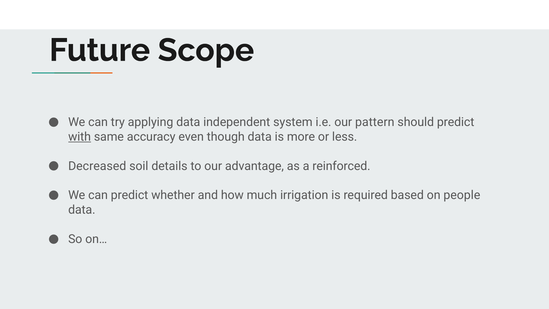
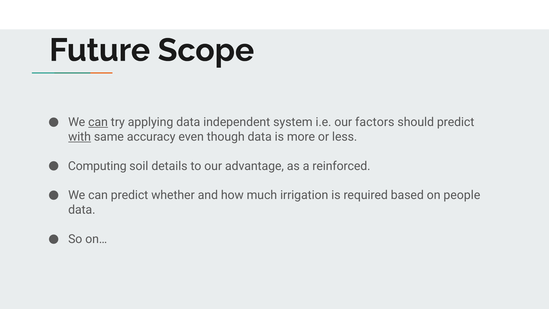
can at (98, 122) underline: none -> present
pattern: pattern -> factors
Decreased: Decreased -> Computing
